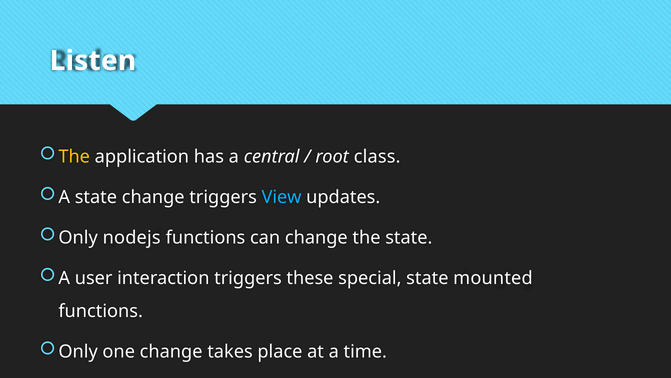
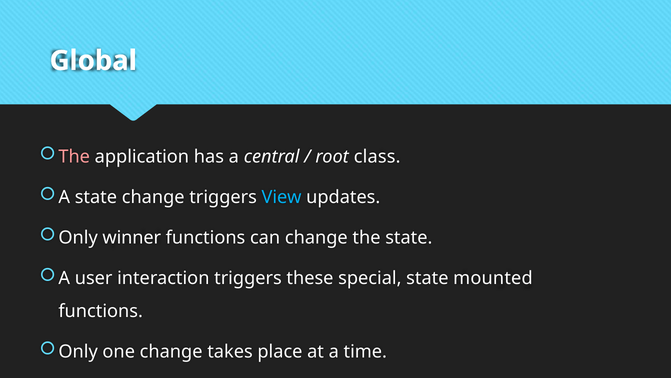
Listen: Listen -> Global
The at (74, 156) colour: yellow -> pink
nodejs: nodejs -> winner
